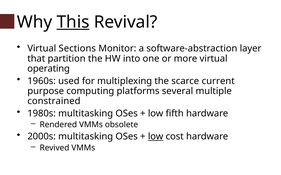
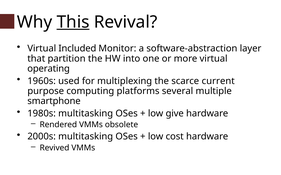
Sections: Sections -> Included
constrained: constrained -> smartphone
fifth: fifth -> give
low at (156, 137) underline: present -> none
